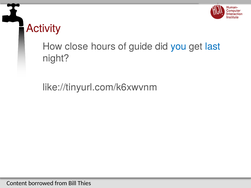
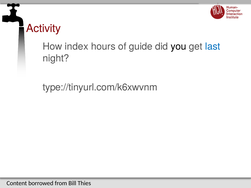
close: close -> index
you colour: blue -> black
like://tinyurl.com/k6xwvnm: like://tinyurl.com/k6xwvnm -> type://tinyurl.com/k6xwvnm
